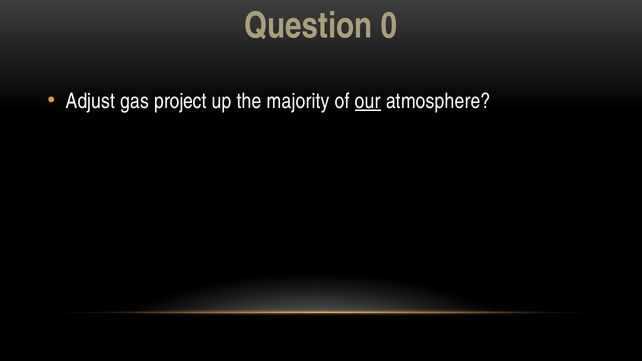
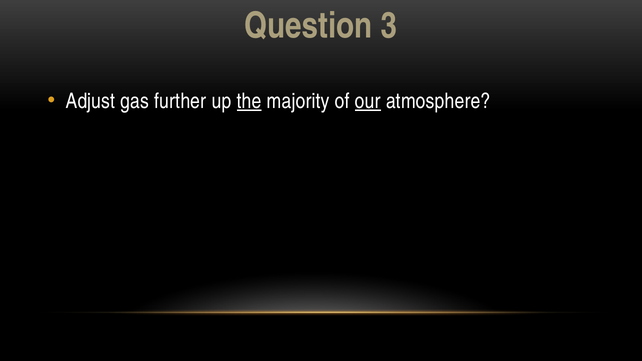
0: 0 -> 3
project: project -> further
the underline: none -> present
